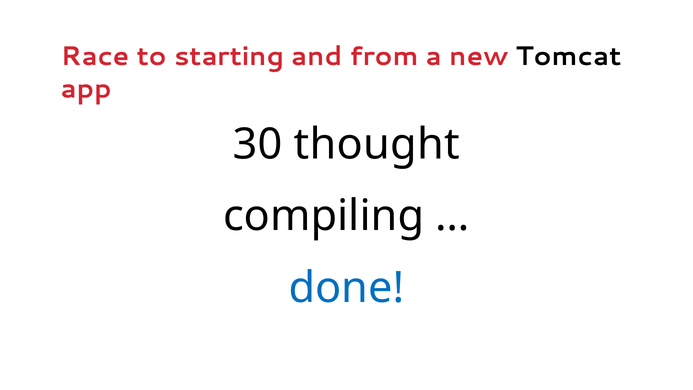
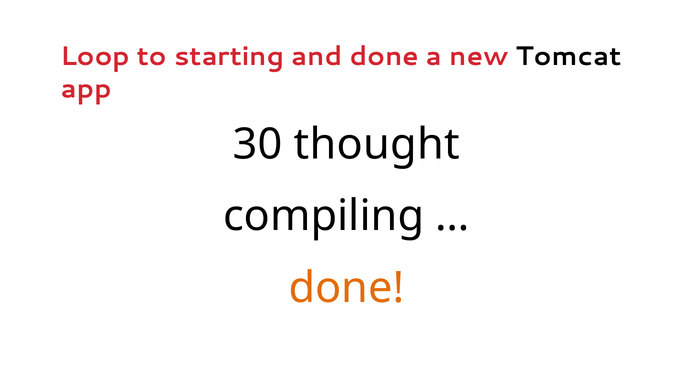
Race: Race -> Loop
and from: from -> done
done at (346, 288) colour: blue -> orange
